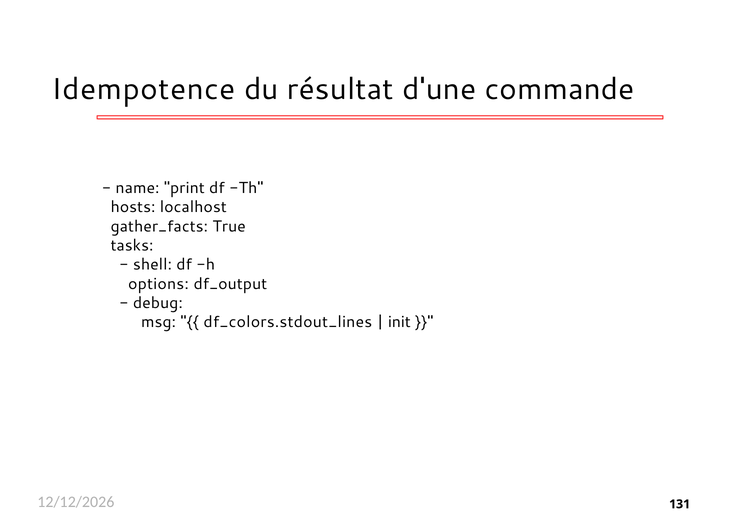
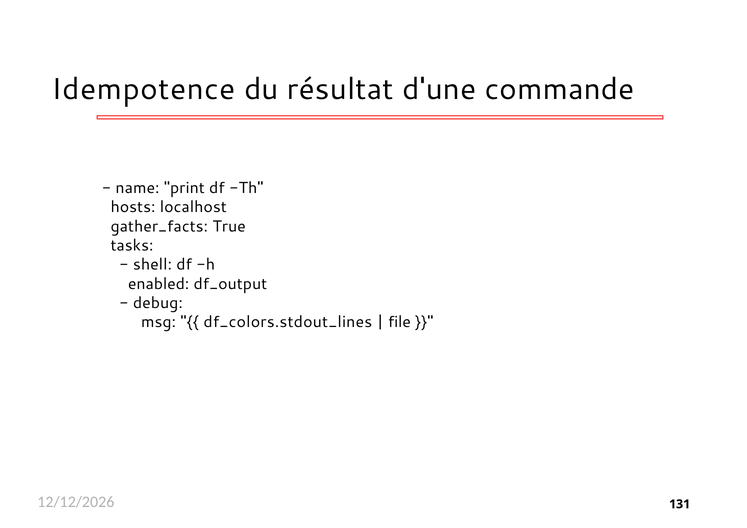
options: options -> enabled
init: init -> file
